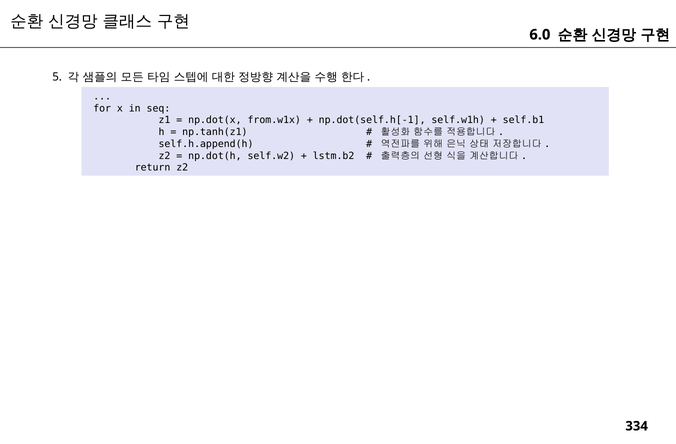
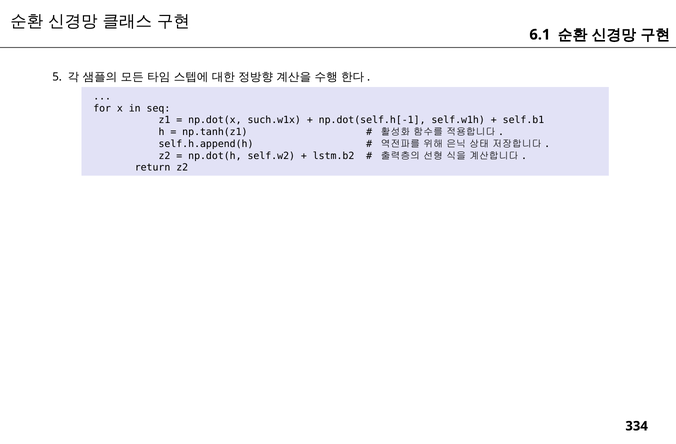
6.0: 6.0 -> 6.1
from.w1x: from.w1x -> such.w1x
